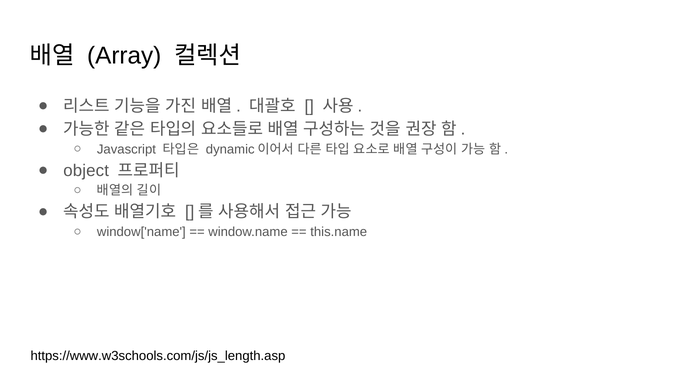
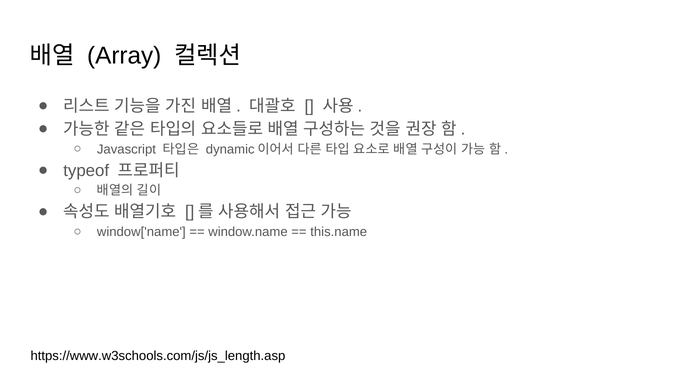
object: object -> typeof
